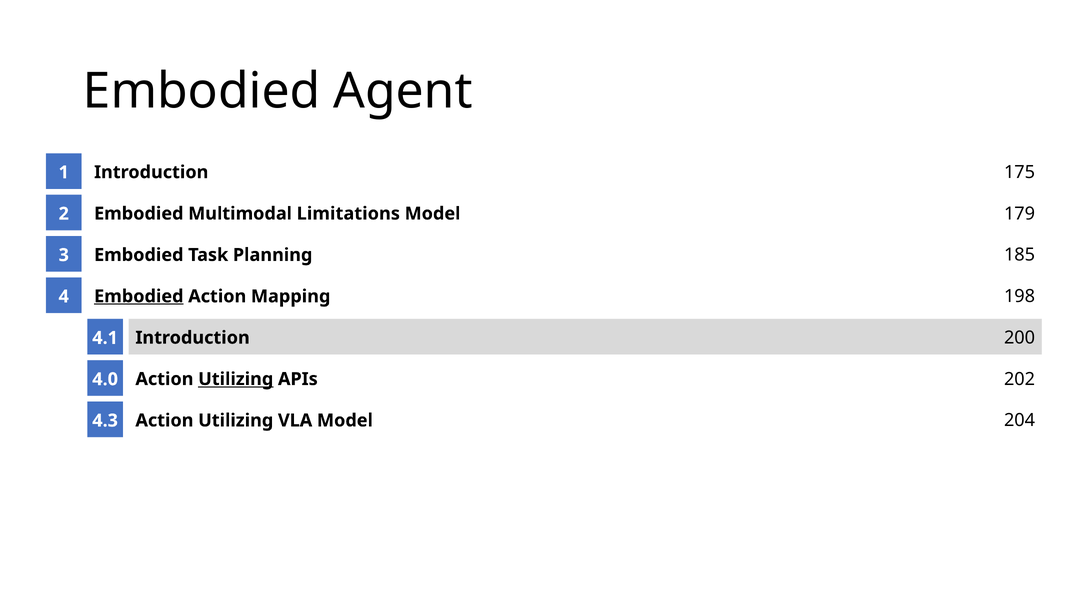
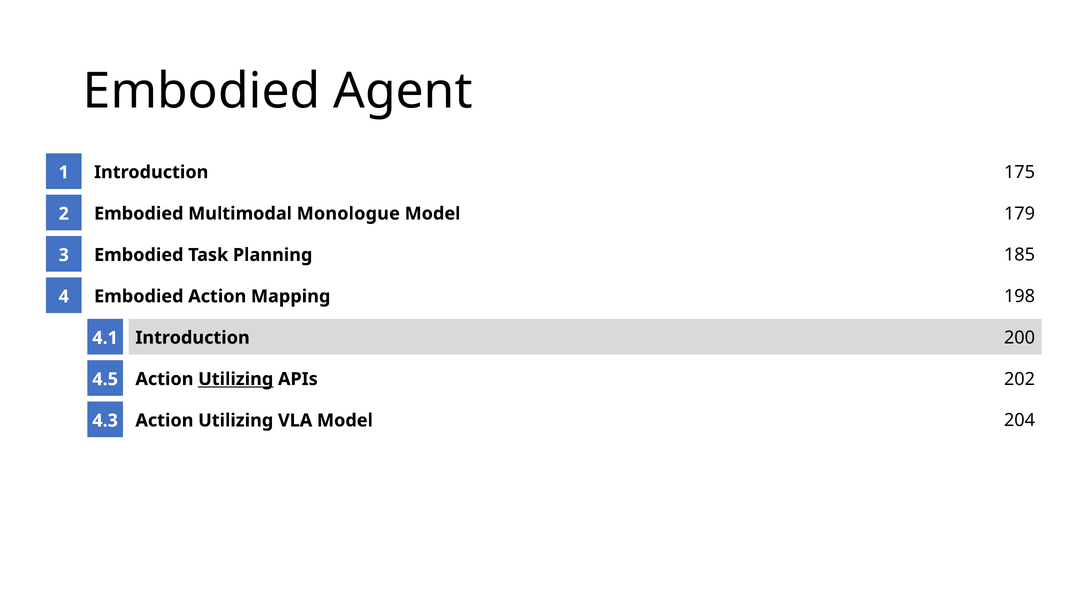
Limitations: Limitations -> Monologue
Embodied at (139, 296) underline: present -> none
4.0: 4.0 -> 4.5
